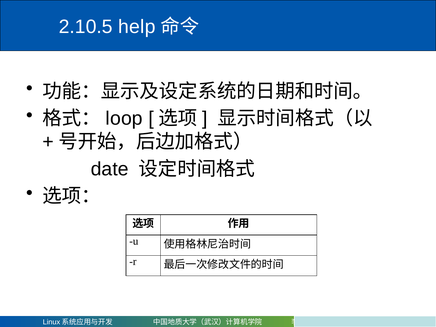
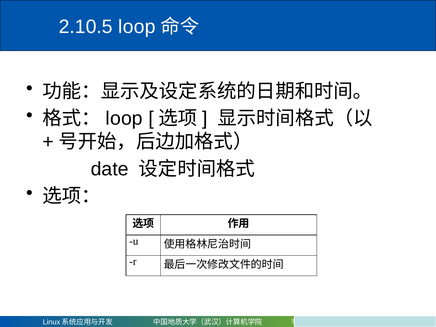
2.10.5 help: help -> loop
